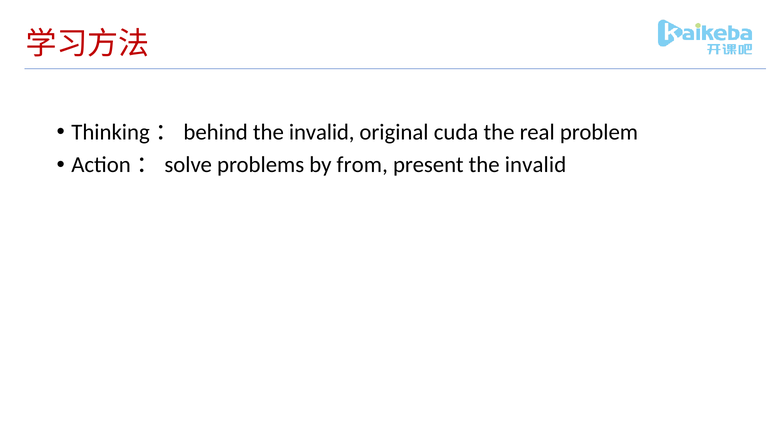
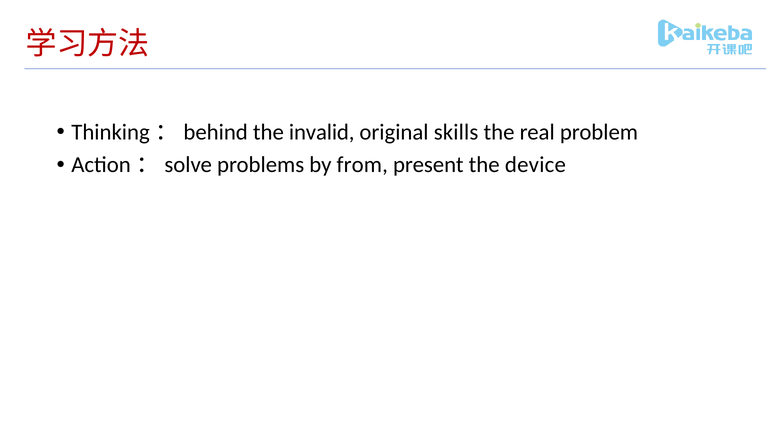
cuda: cuda -> skills
present the invalid: invalid -> device
